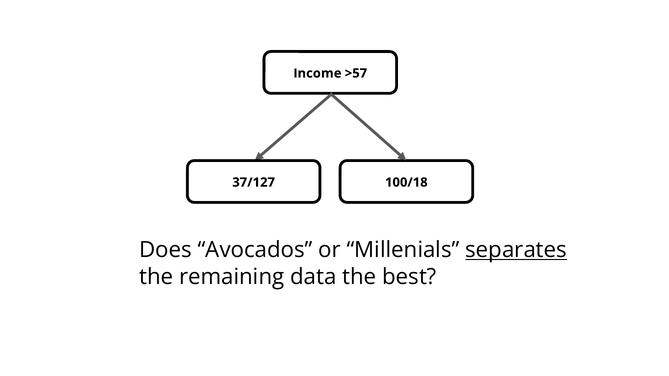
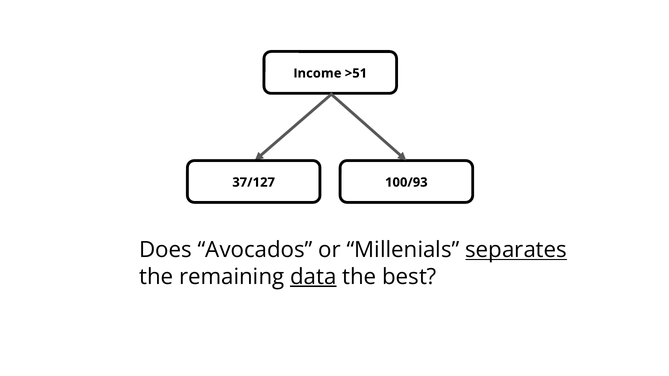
>57: >57 -> >51
100/18: 100/18 -> 100/93
data underline: none -> present
